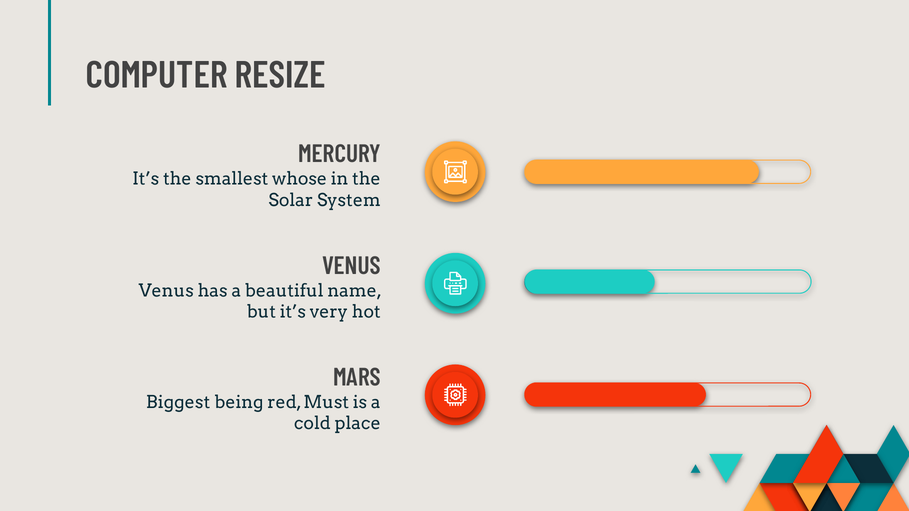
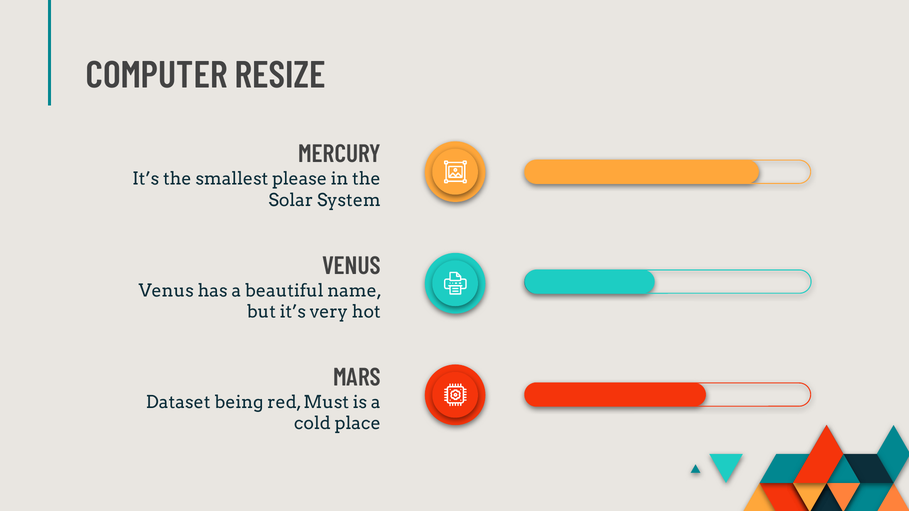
whose: whose -> please
Biggest: Biggest -> Dataset
